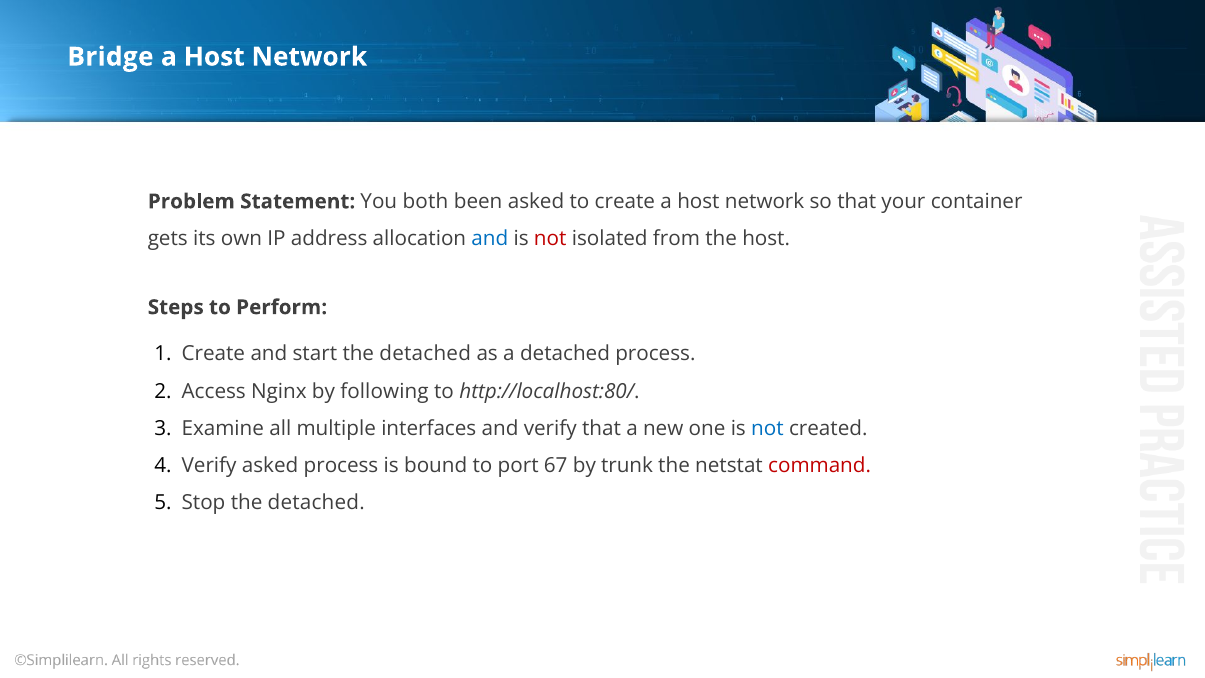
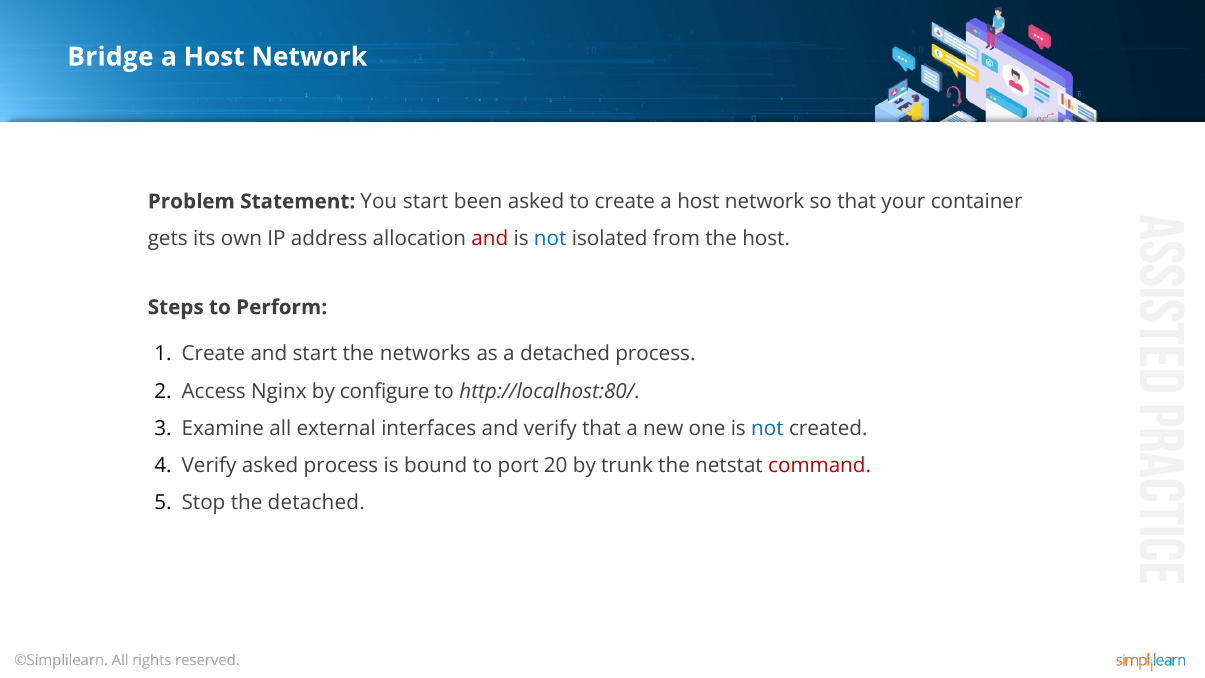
You both: both -> start
and at (490, 239) colour: blue -> red
not at (550, 239) colour: red -> blue
start the detached: detached -> networks
following: following -> configure
multiple: multiple -> external
67: 67 -> 20
